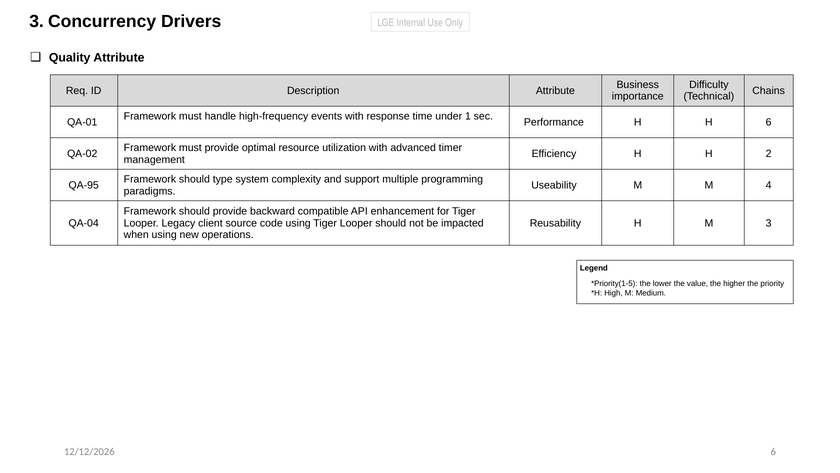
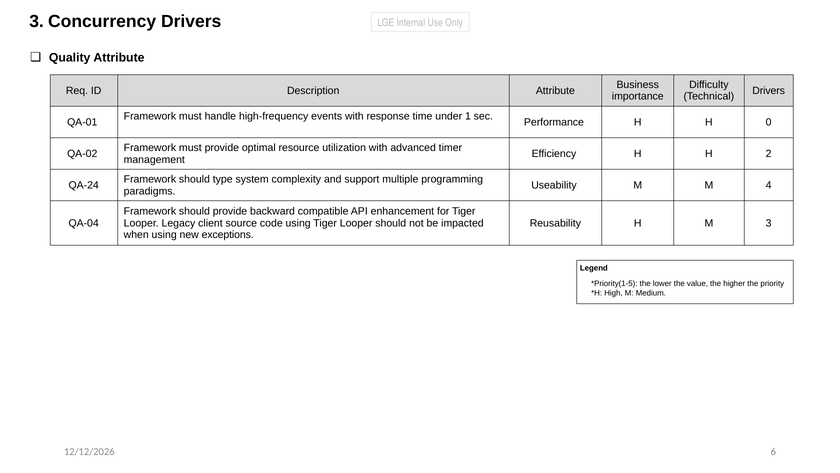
Chains at (769, 90): Chains -> Drivers
H 6: 6 -> 0
QA-95: QA-95 -> QA-24
operations: operations -> exceptions
